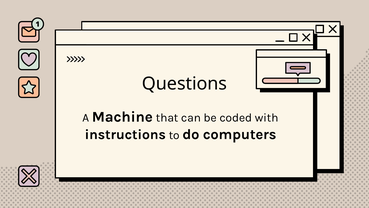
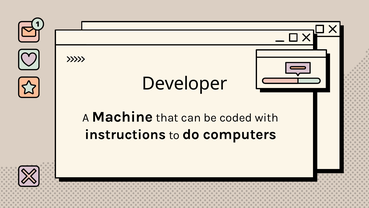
Questions: Questions -> Developer
